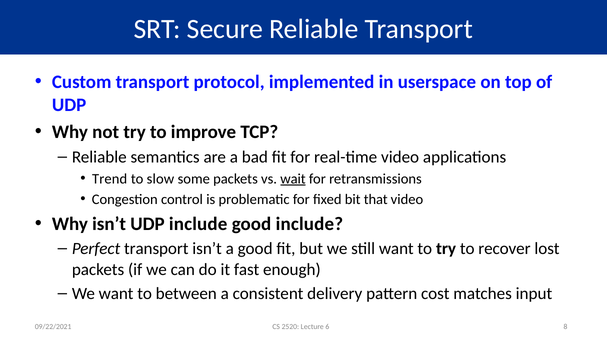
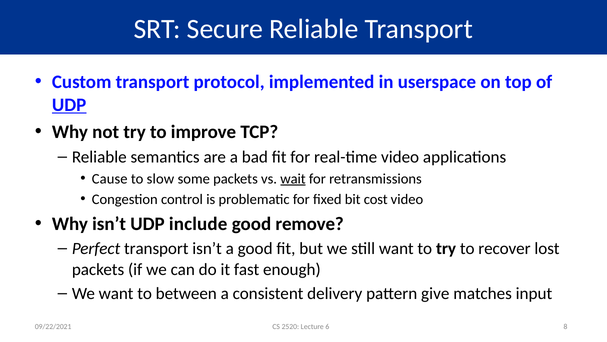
UDP at (69, 105) underline: none -> present
Trend: Trend -> Cause
that: that -> cost
good include: include -> remove
cost: cost -> give
